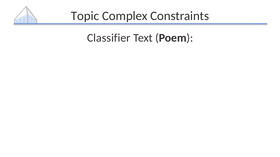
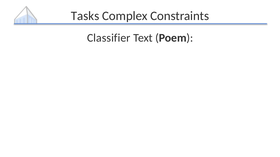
Topic: Topic -> Tasks
